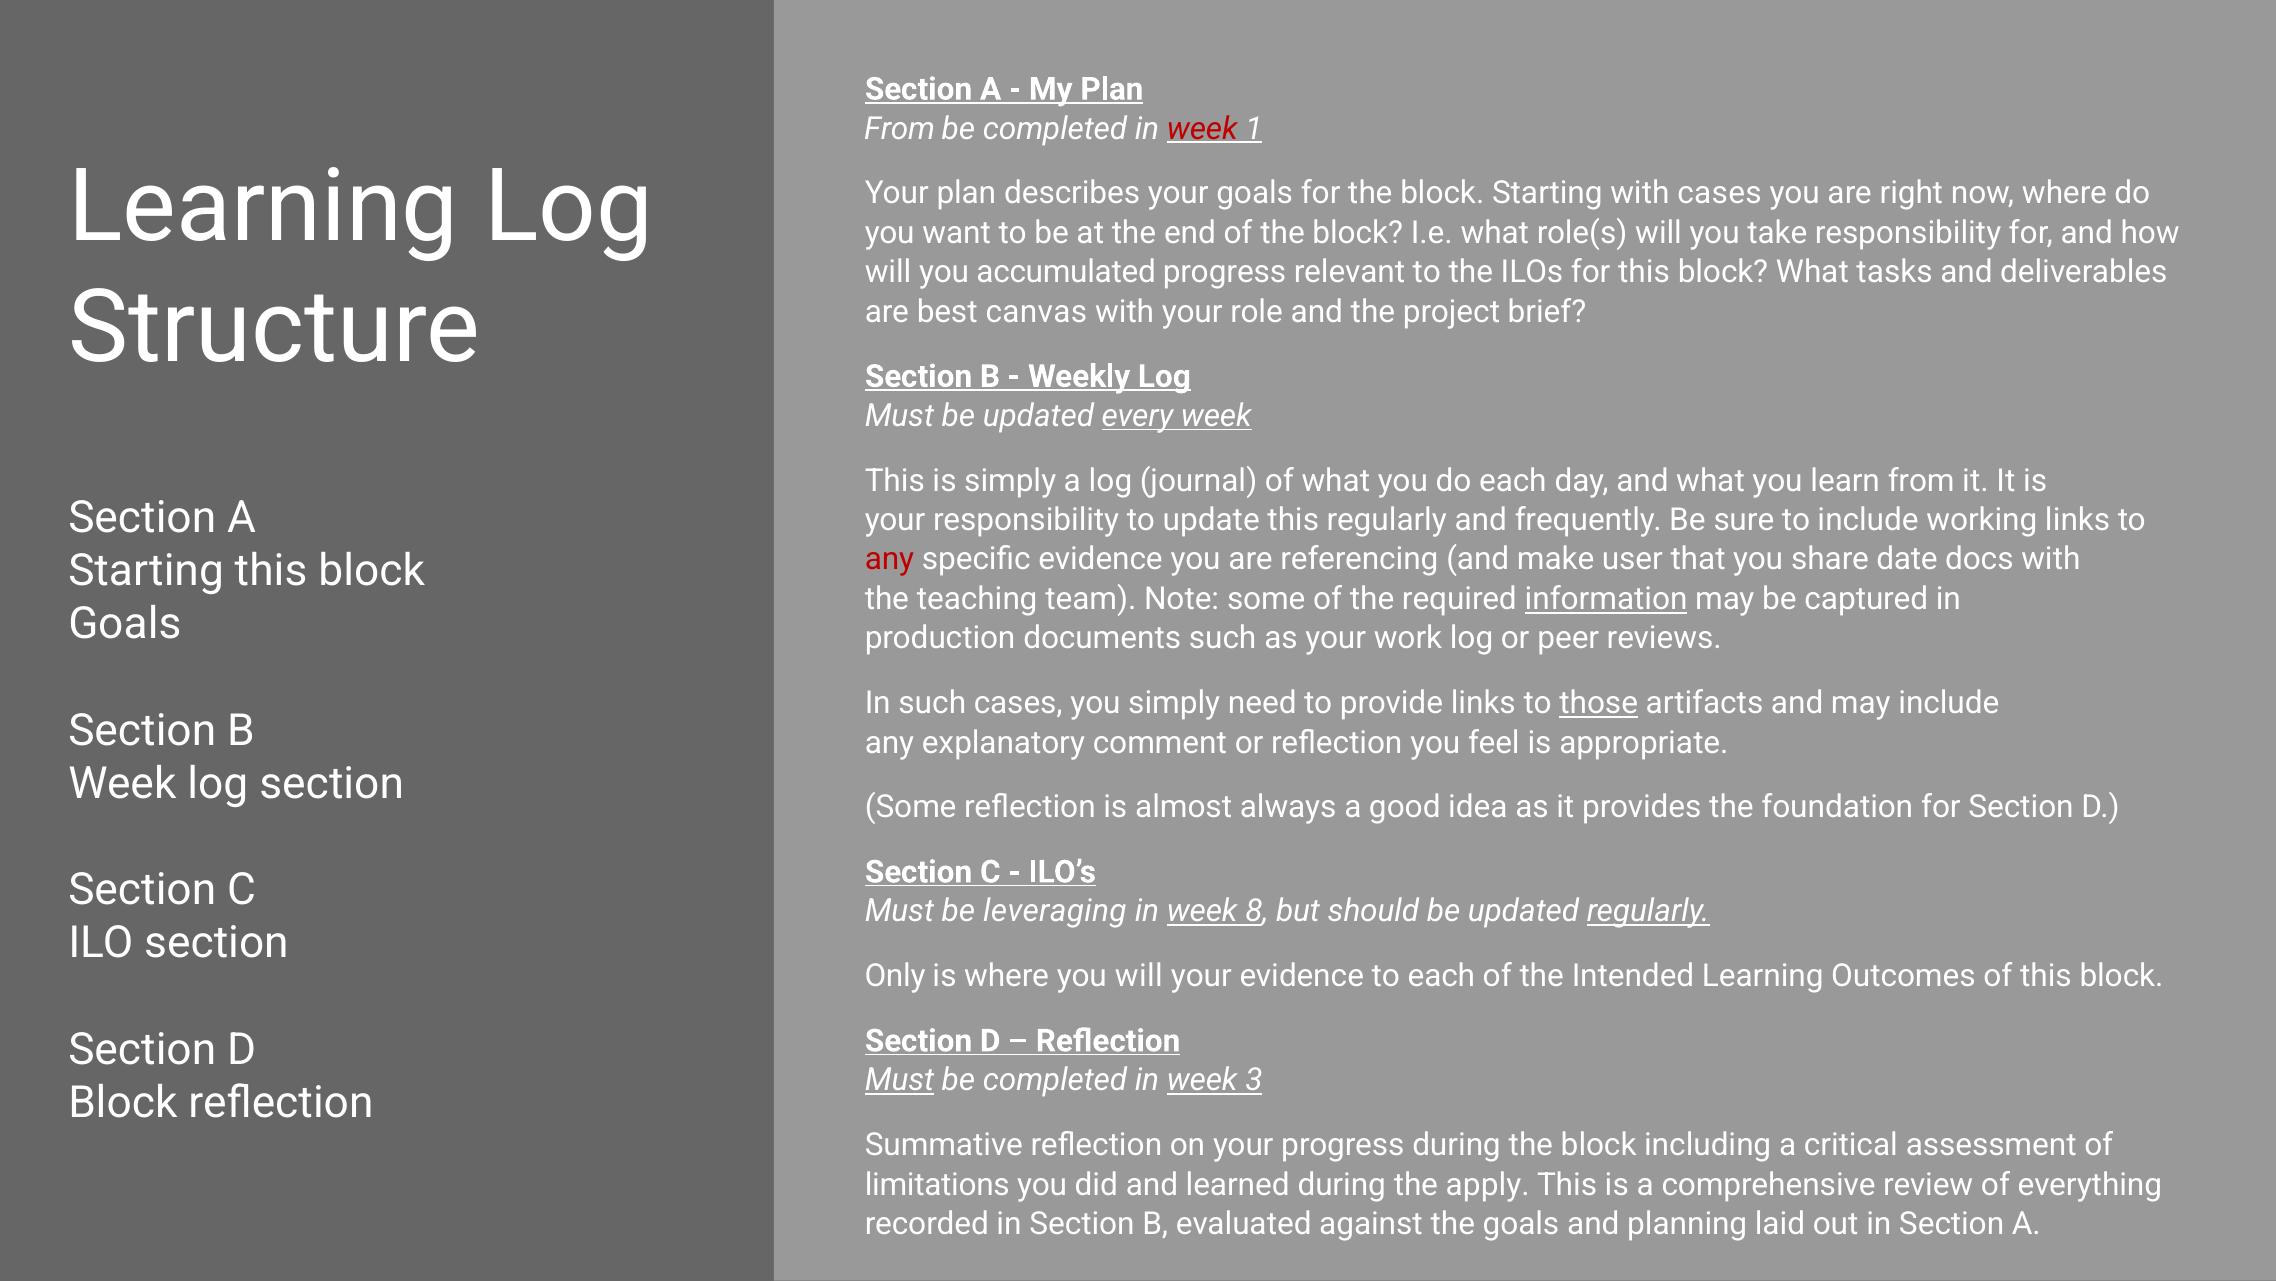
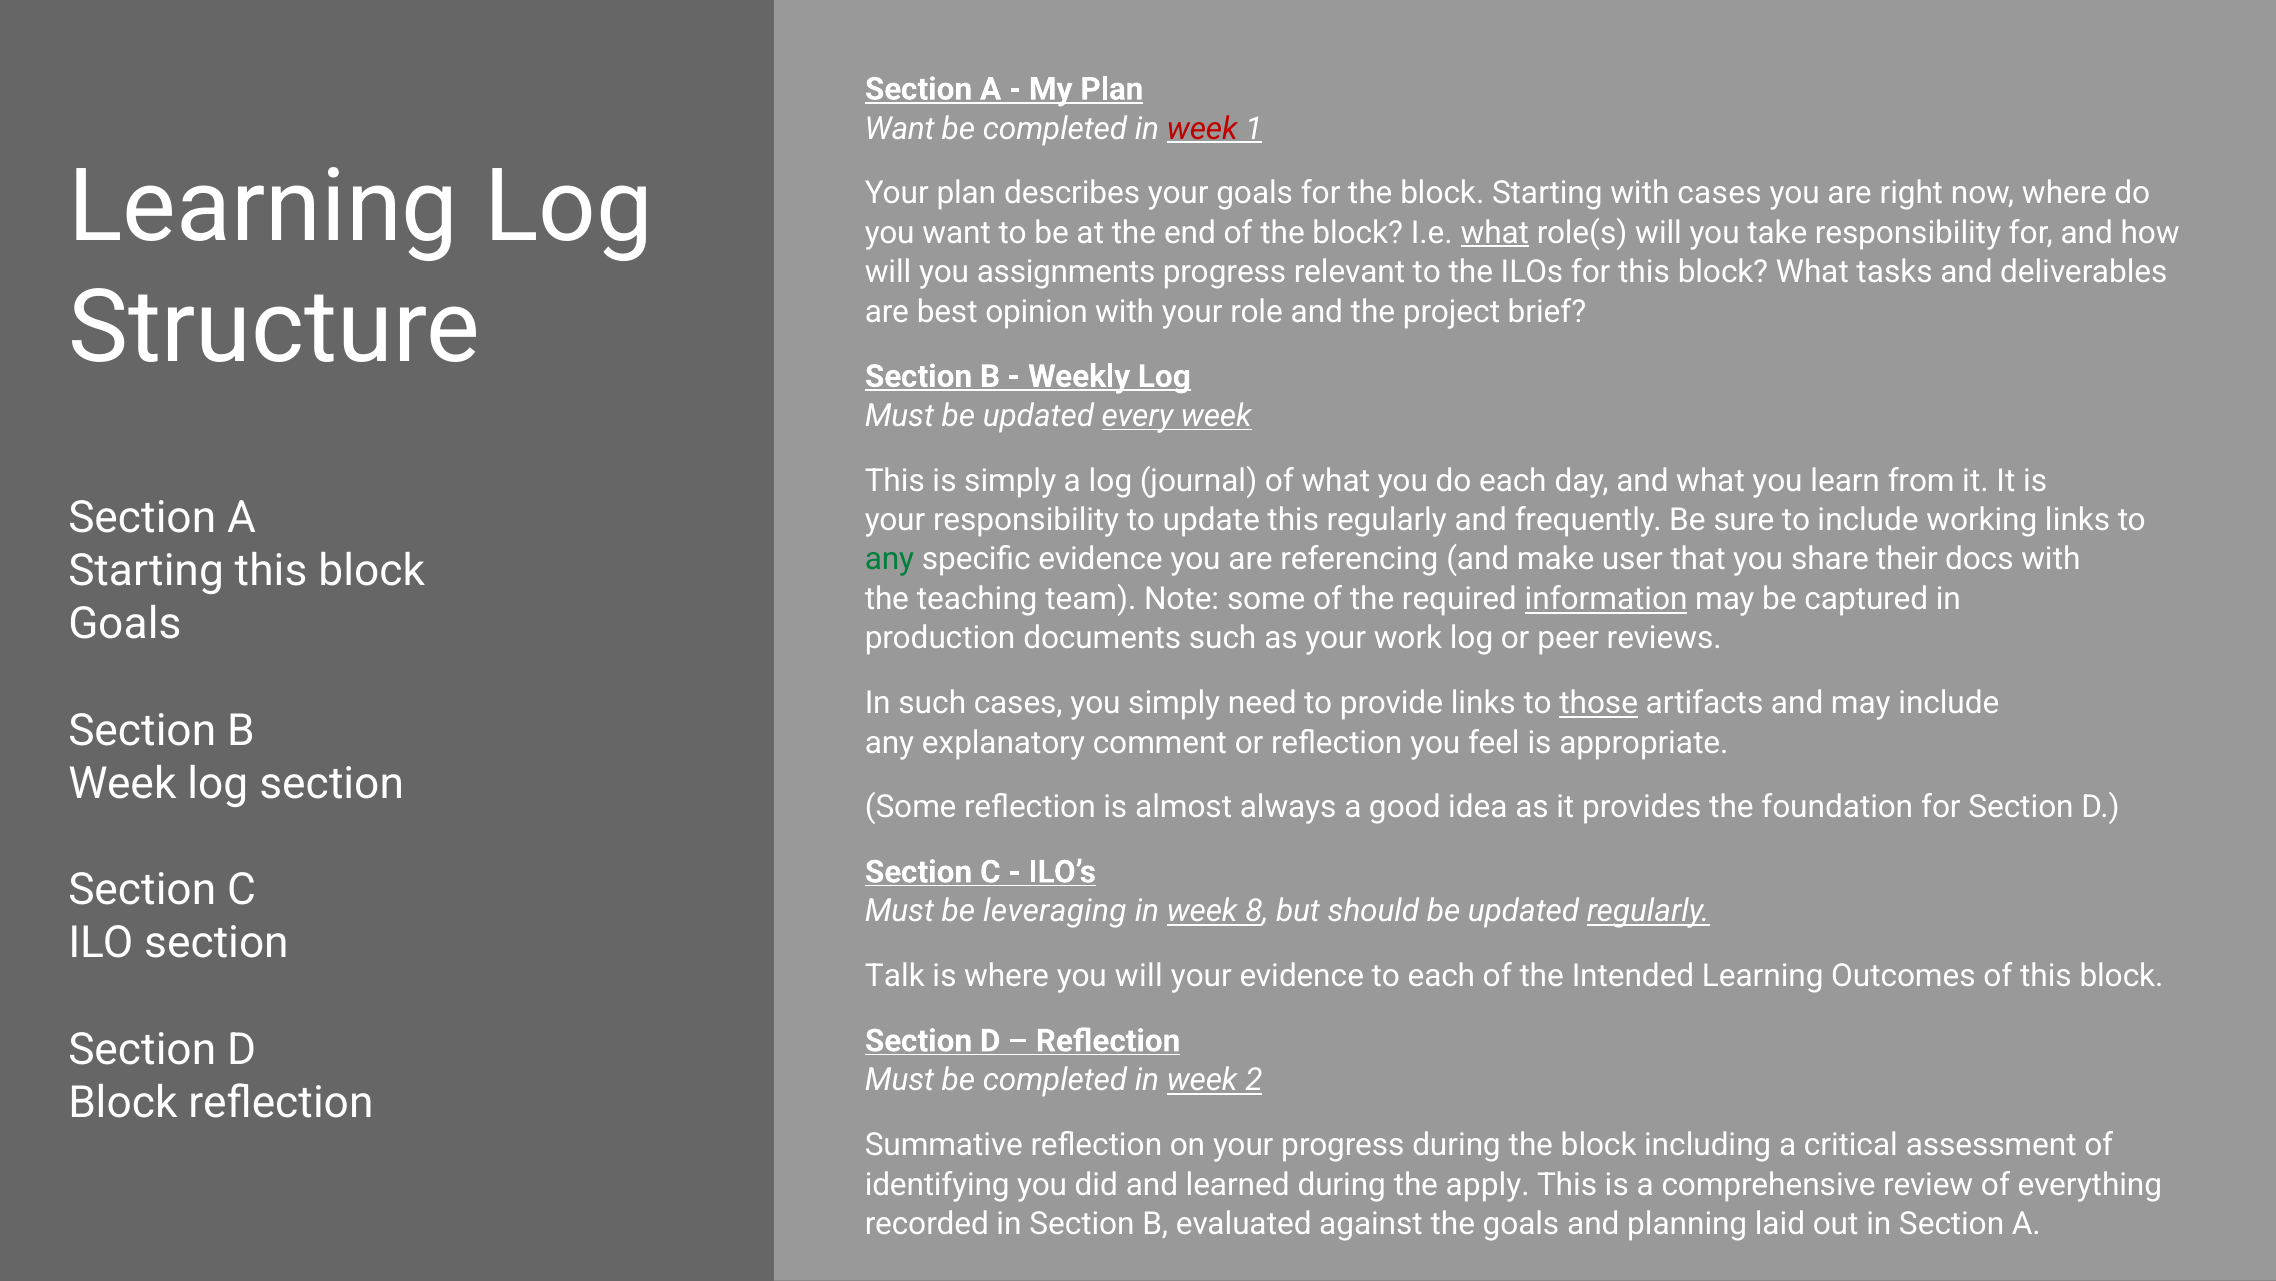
From at (900, 129): From -> Want
what at (1495, 233) underline: none -> present
accumulated: accumulated -> assignments
canvas: canvas -> opinion
any at (890, 559) colour: red -> green
date: date -> their
Only: Only -> Talk
Must at (900, 1080) underline: present -> none
3: 3 -> 2
limitations: limitations -> identifying
